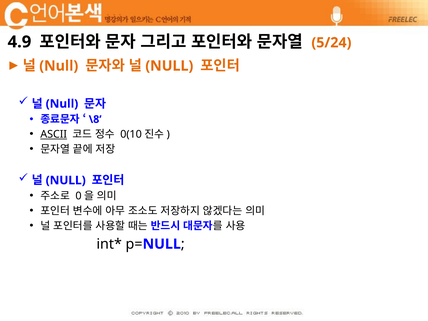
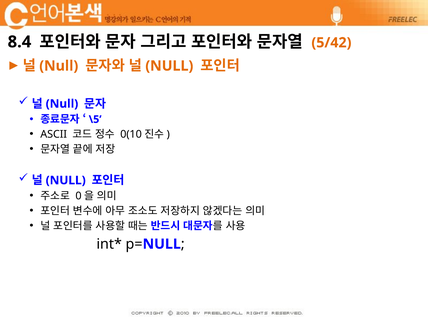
4.9: 4.9 -> 8.4
5/24: 5/24 -> 5/42
\8: \8 -> \5
ASCII underline: present -> none
